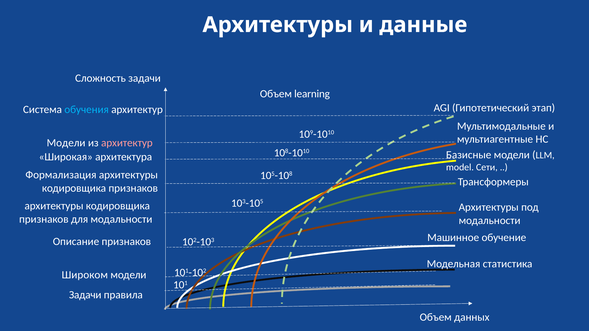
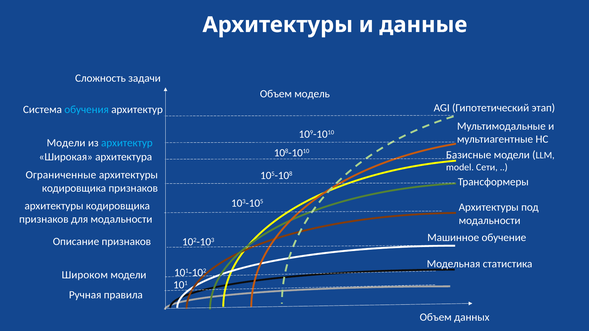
learning: learning -> модель
архитектур at (127, 143) colour: pink -> light blue
Формализация: Формализация -> Ограниченные
Задачи at (85, 295): Задачи -> Ручная
